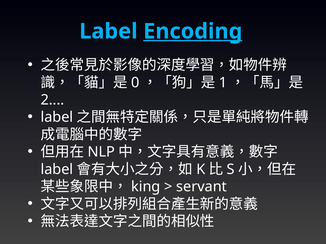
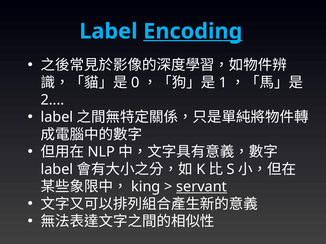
servant underline: none -> present
